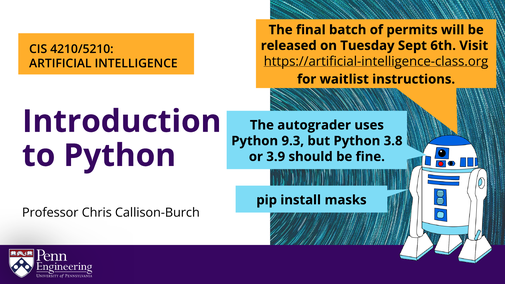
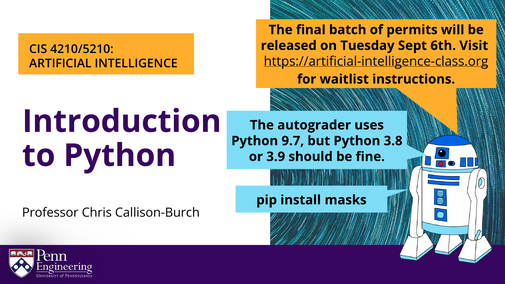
9.3: 9.3 -> 9.7
